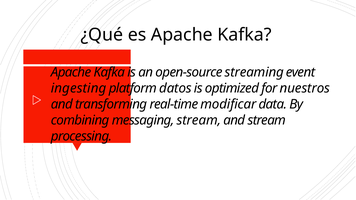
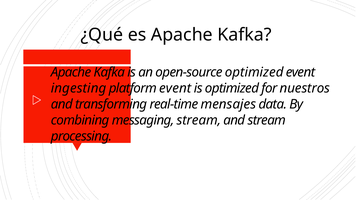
open-source streaming: streaming -> optimized
platform datos: datos -> event
modificar: modificar -> mensajes
